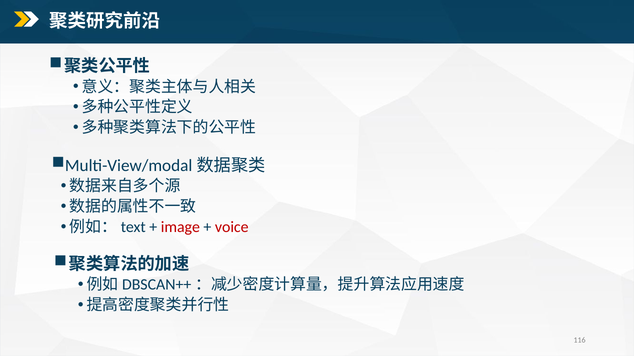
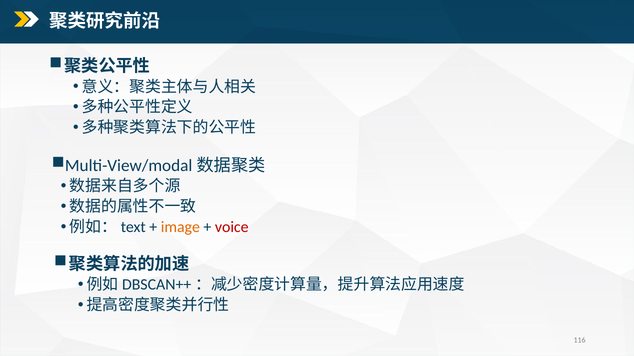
image colour: red -> orange
